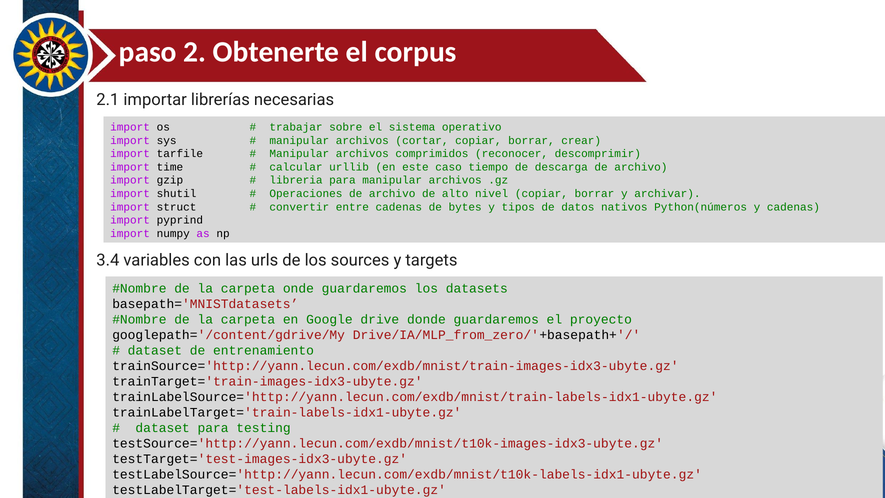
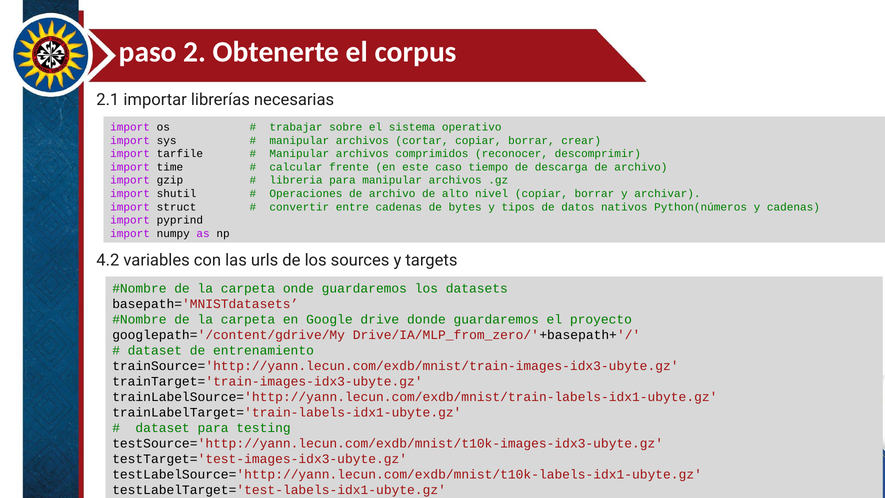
urllib: urllib -> frente
3.4: 3.4 -> 4.2
